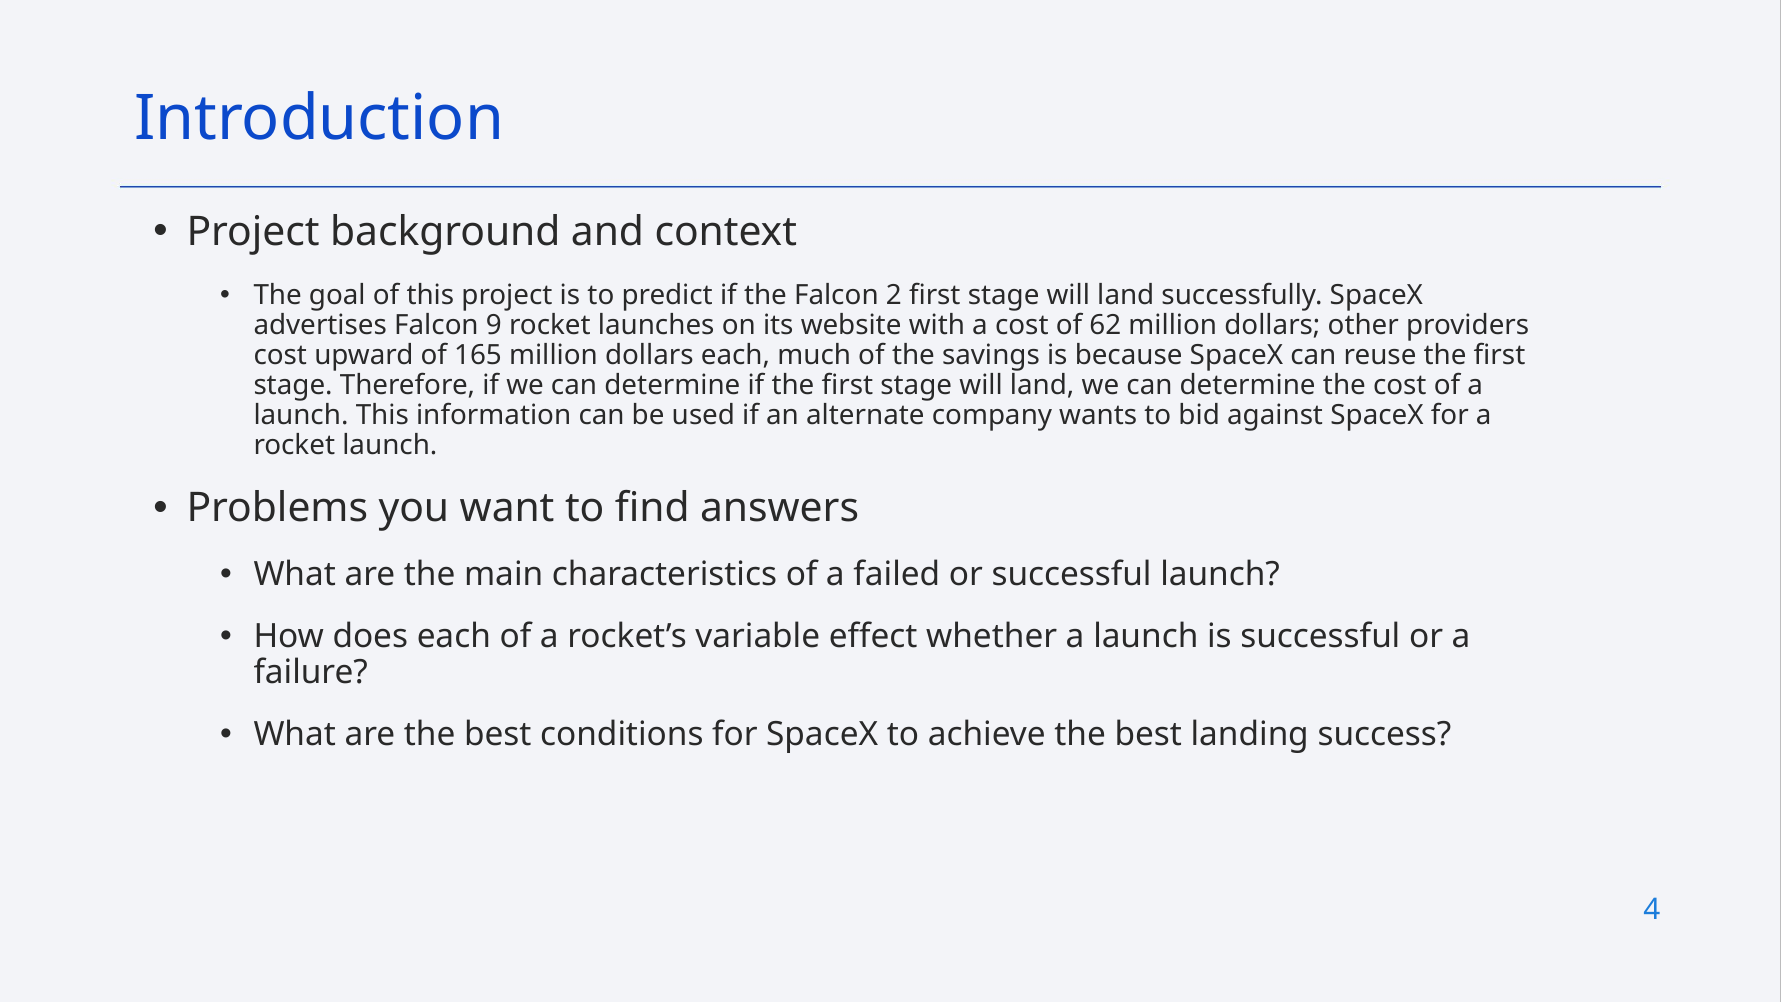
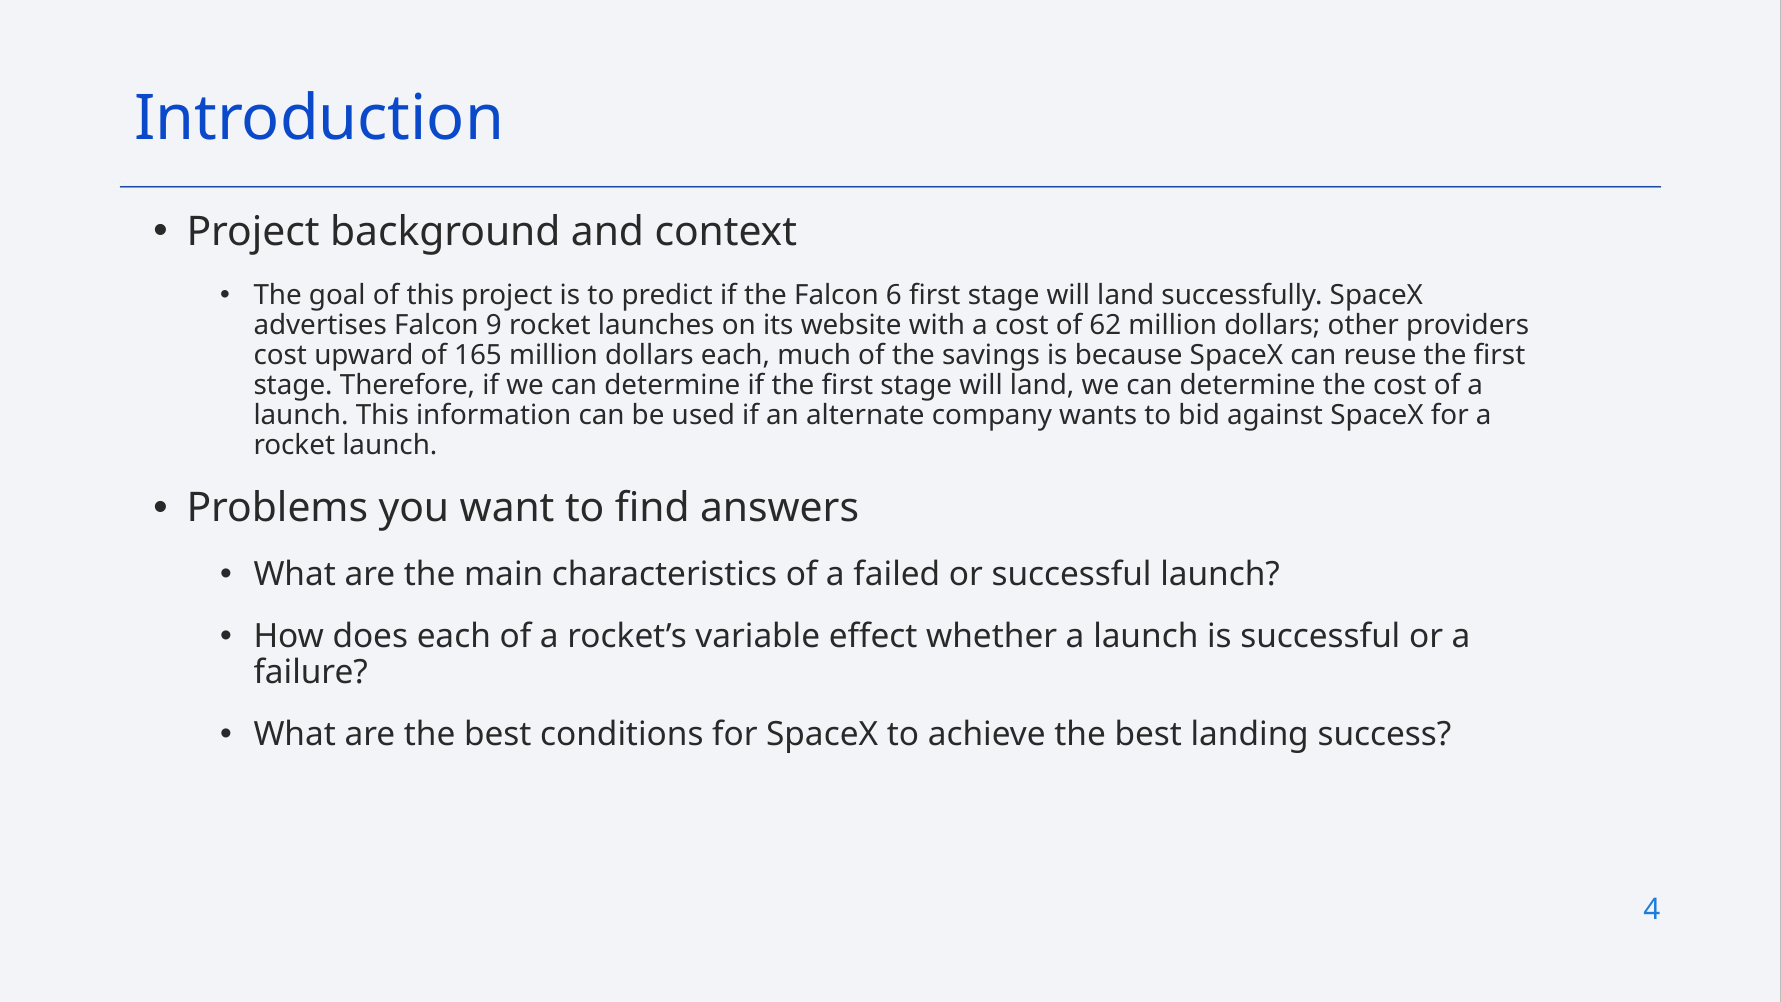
2: 2 -> 6
